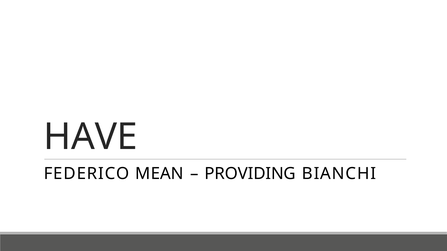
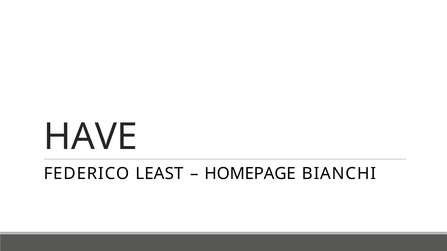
MEAN: MEAN -> LEAST
PROVIDING: PROVIDING -> HOMEPAGE
